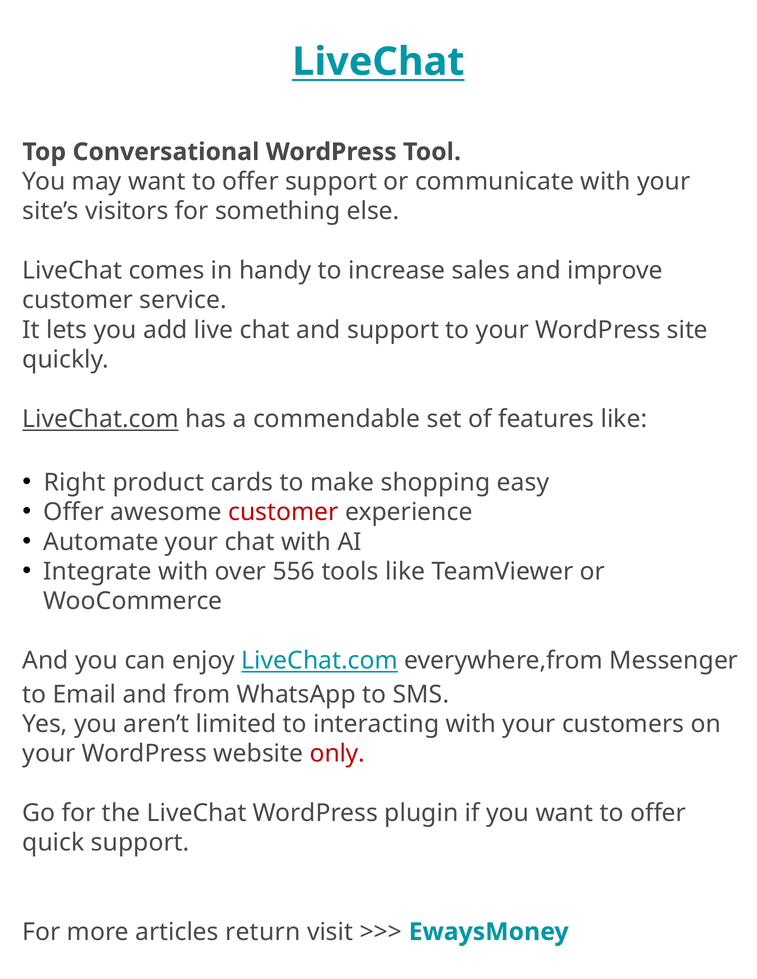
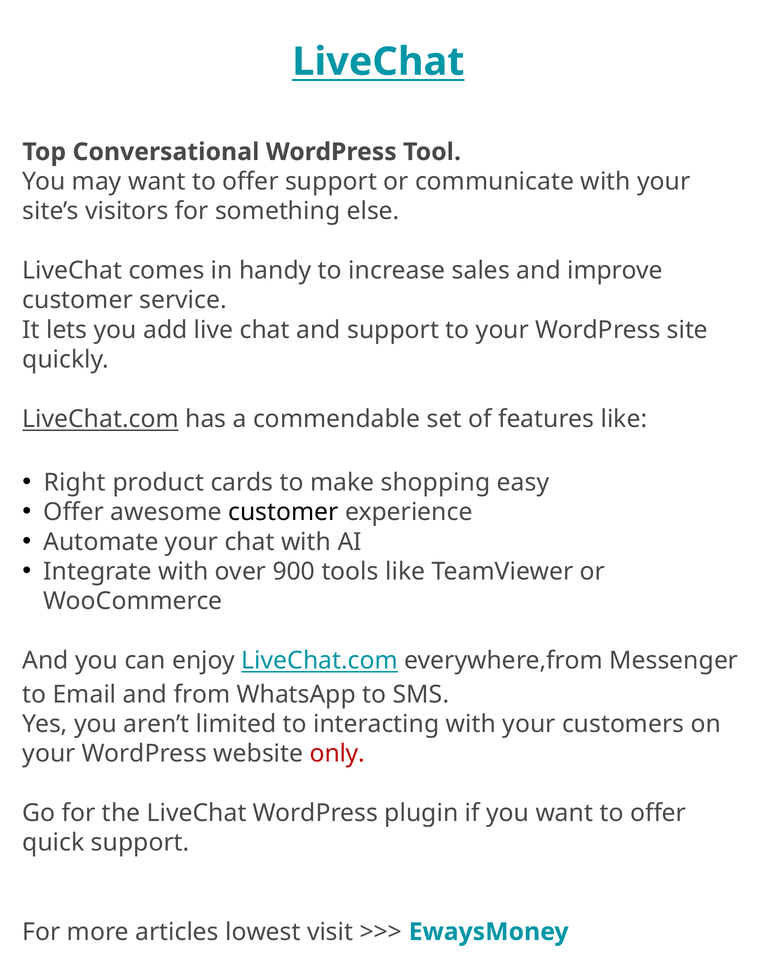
customer at (283, 513) colour: red -> black
556: 556 -> 900
return: return -> lowest
